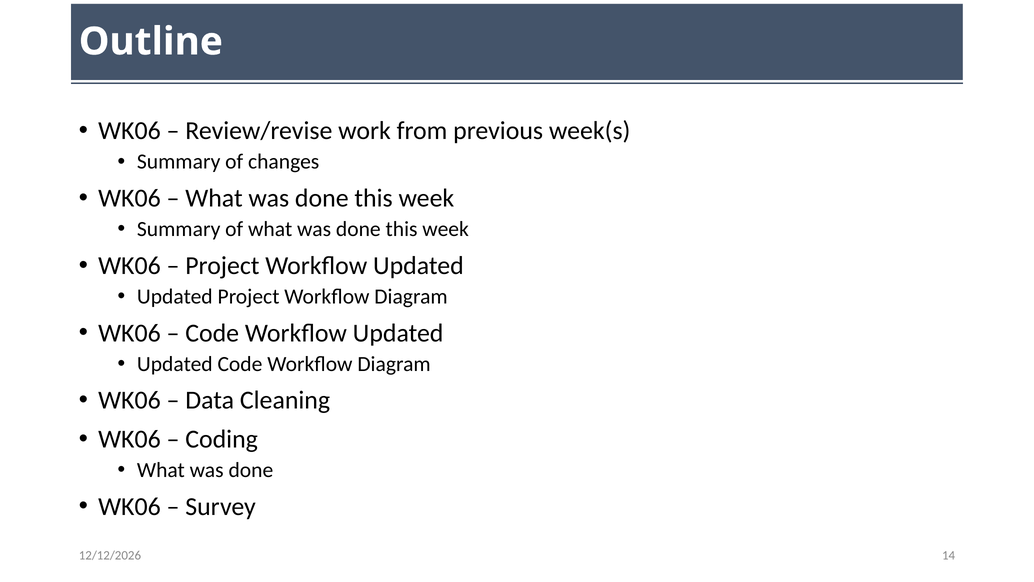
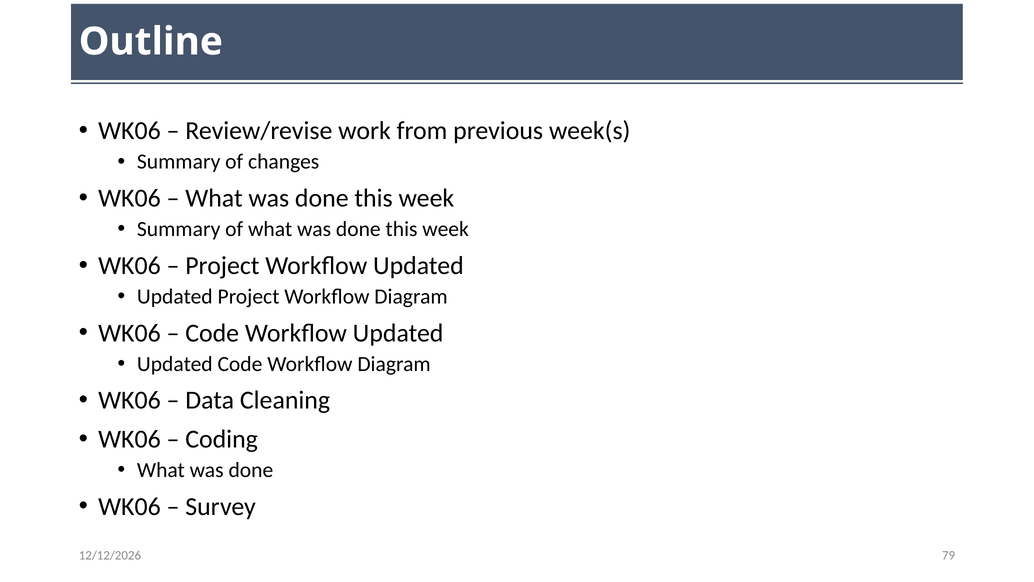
14: 14 -> 79
